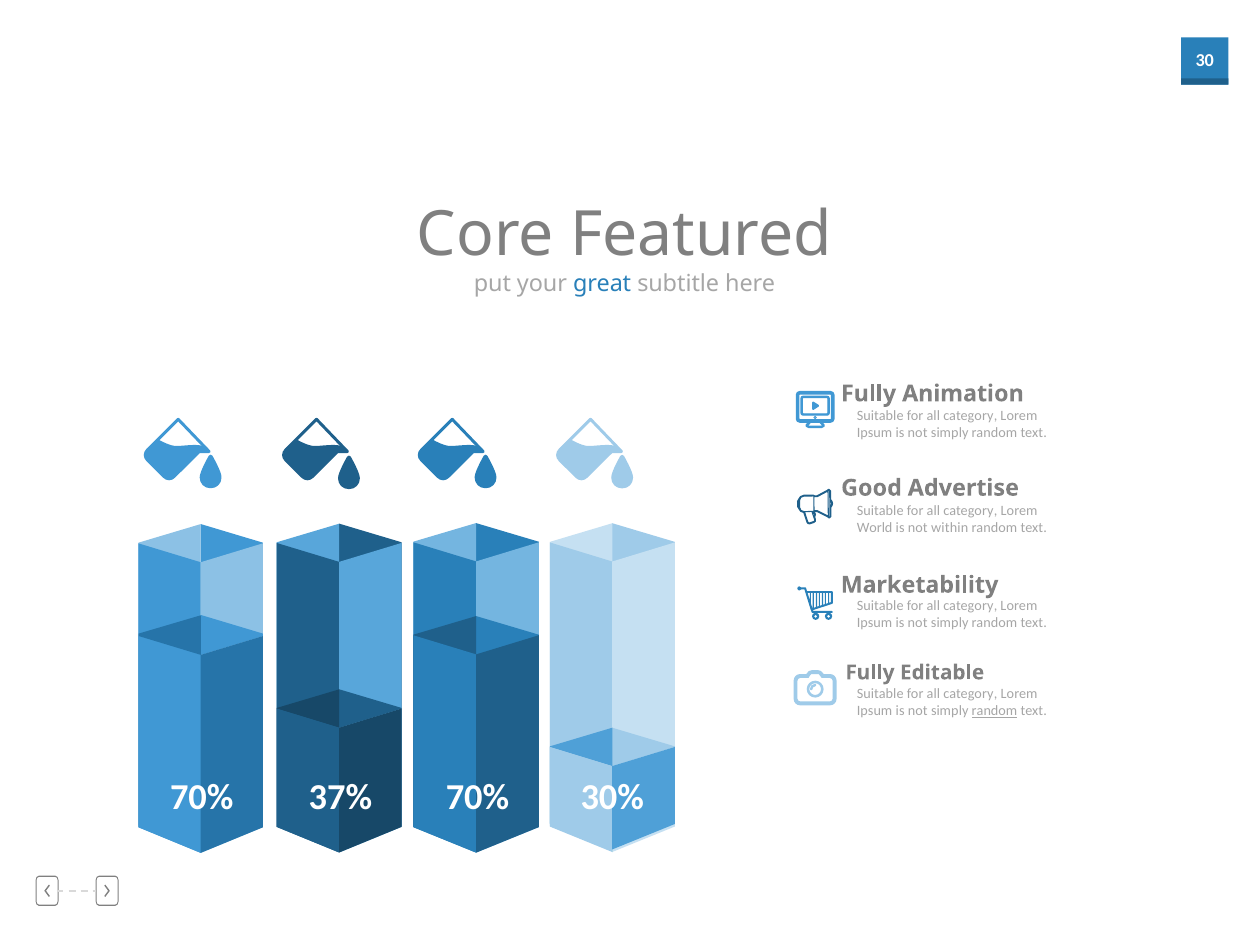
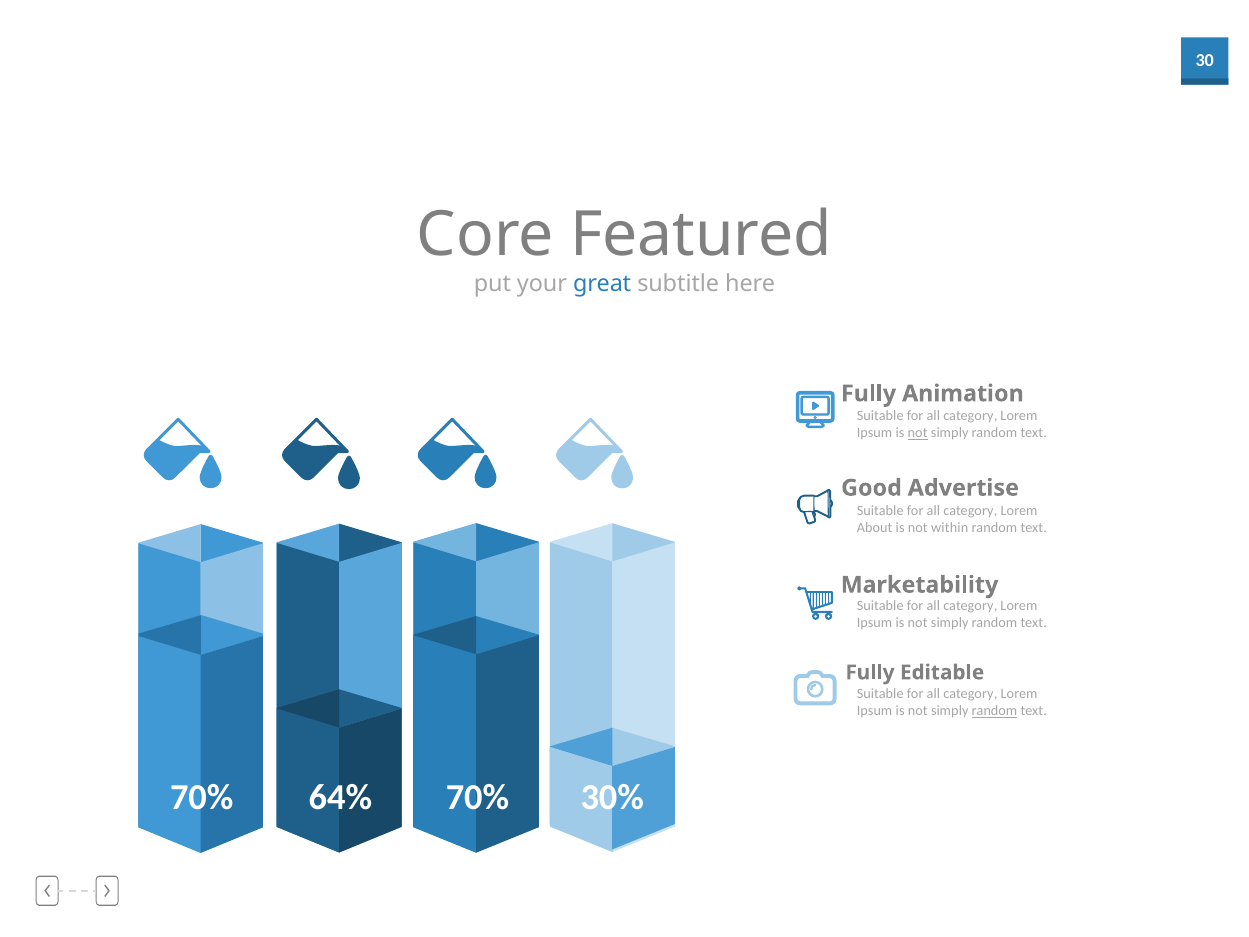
not at (918, 433) underline: none -> present
World: World -> About
37%: 37% -> 64%
